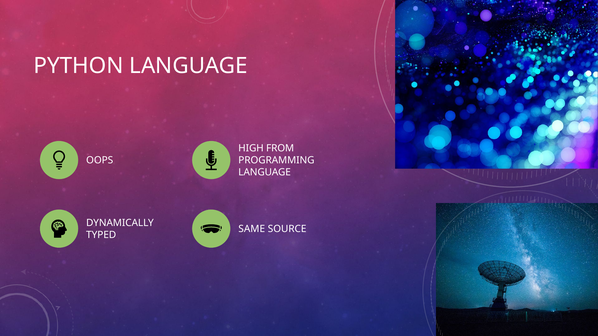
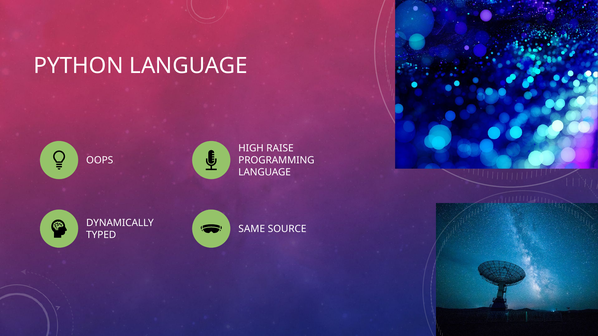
FROM: FROM -> RAISE
